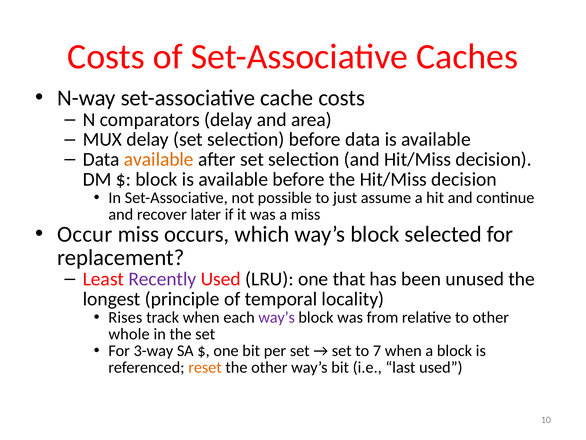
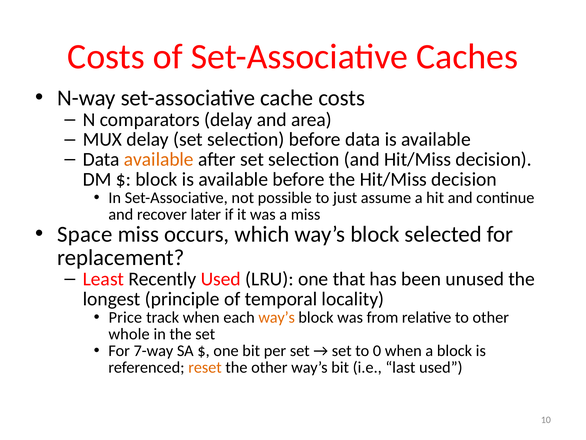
Occur: Occur -> Space
Recently colour: purple -> black
Rises: Rises -> Price
way’s at (277, 317) colour: purple -> orange
3-way: 3-way -> 7-way
7: 7 -> 0
